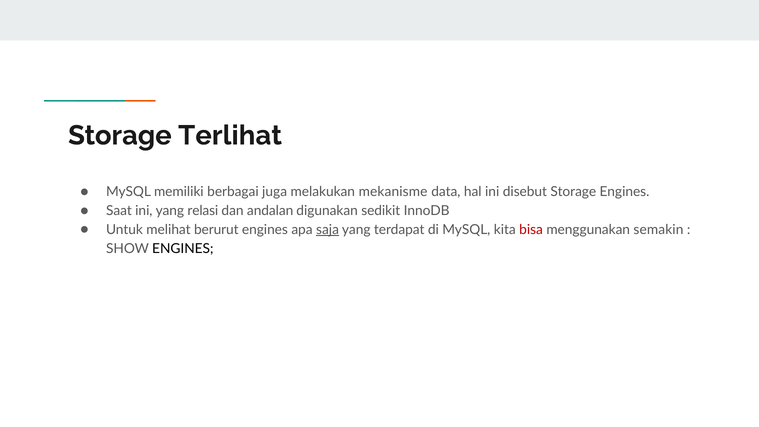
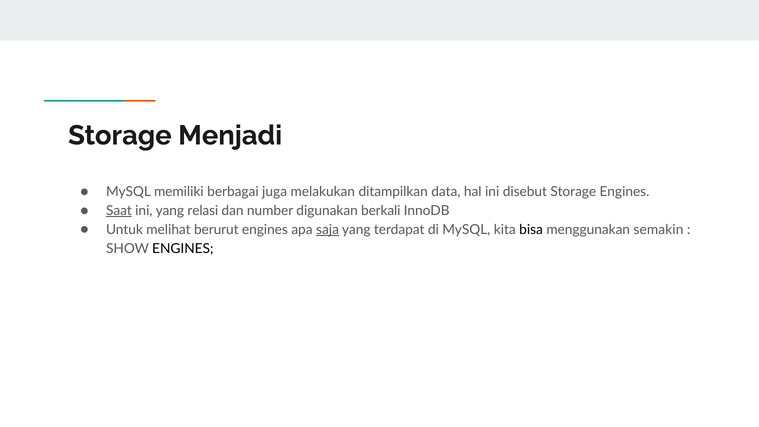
Terlihat: Terlihat -> Menjadi
mekanisme: mekanisme -> ditampilkan
Saat underline: none -> present
andalan: andalan -> number
sedikit: sedikit -> berkali
bisa colour: red -> black
